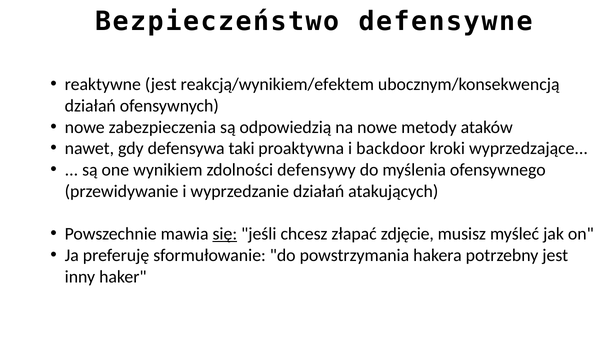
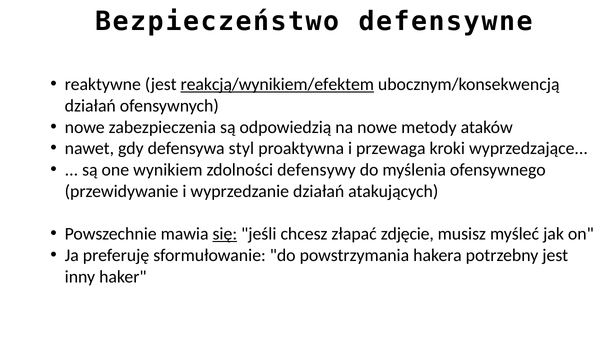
reakcją/wynikiem/efektem underline: none -> present
taki: taki -> styl
backdoor: backdoor -> przewaga
